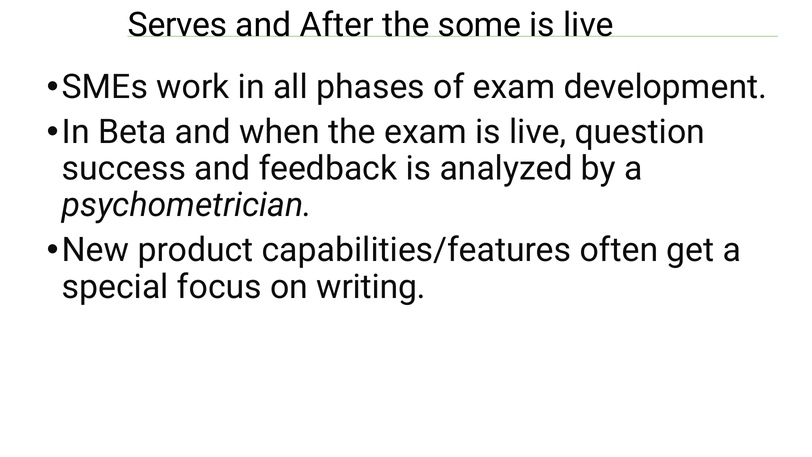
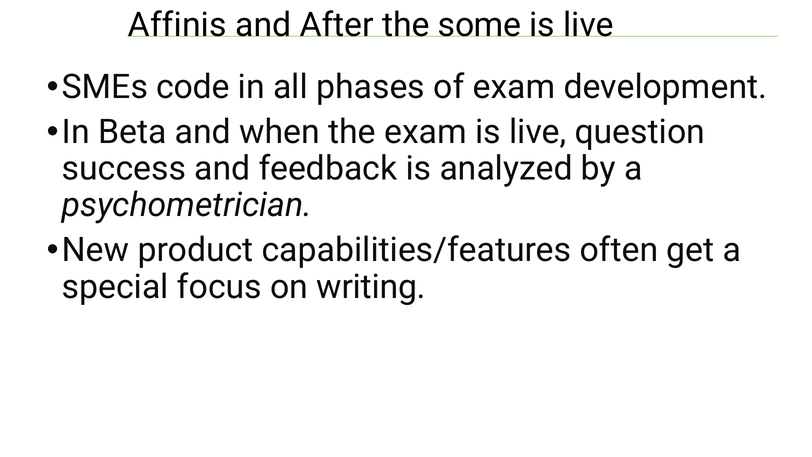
Serves: Serves -> Affinis
work: work -> code
